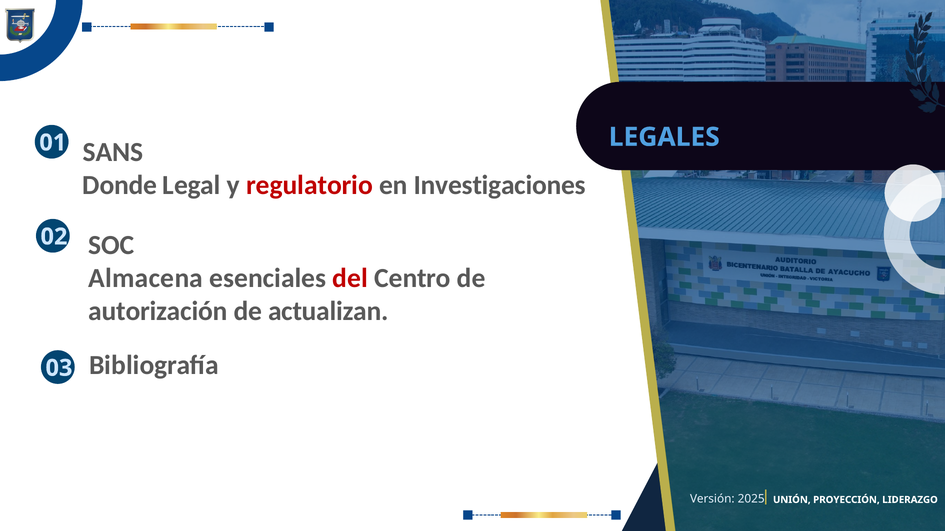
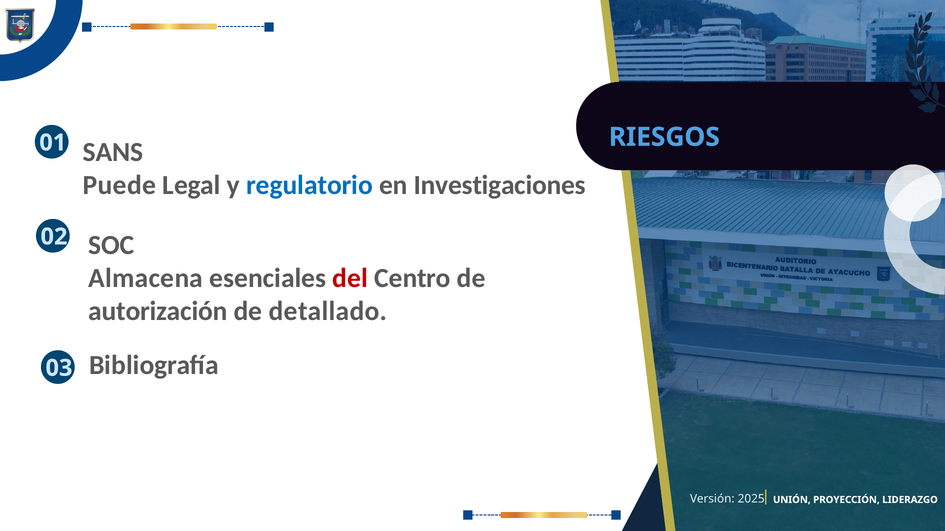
LEGALES: LEGALES -> RIESGOS
Donde: Donde -> Puede
regulatorio colour: red -> blue
actualizan: actualizan -> detallado
